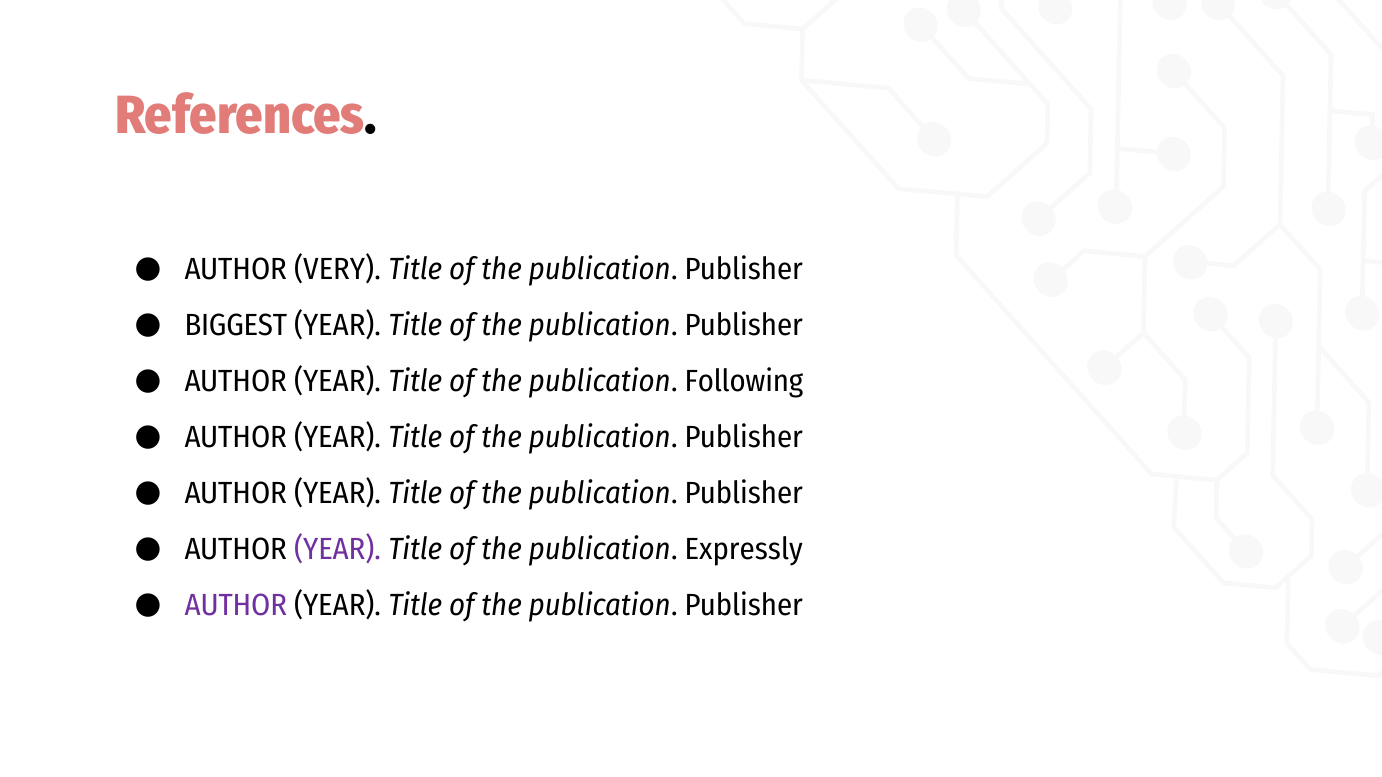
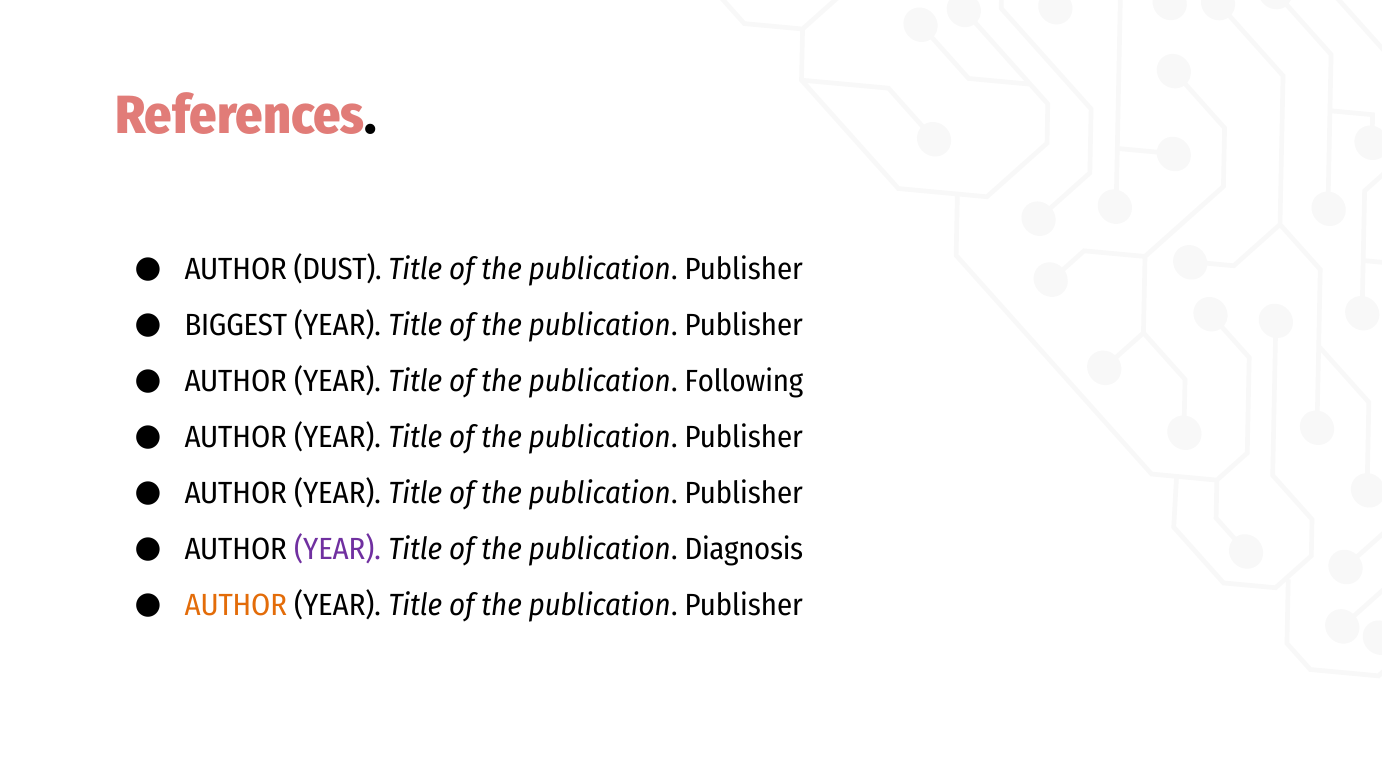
VERY: VERY -> DUST
Expressly: Expressly -> Diagnosis
AUTHOR at (236, 606) colour: purple -> orange
